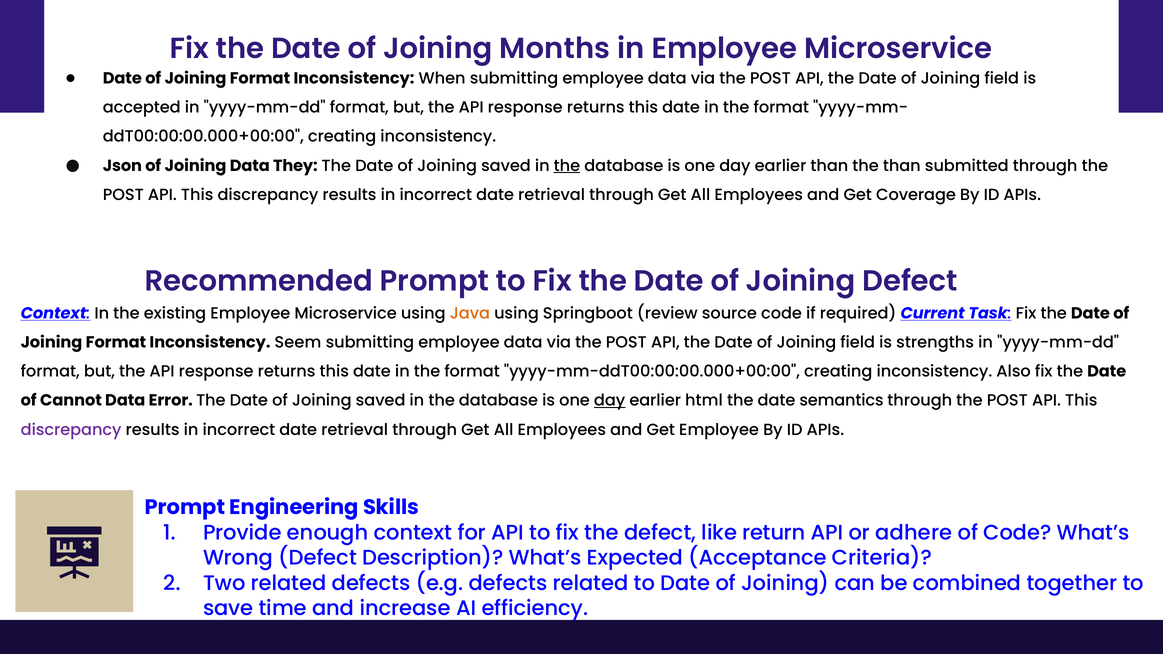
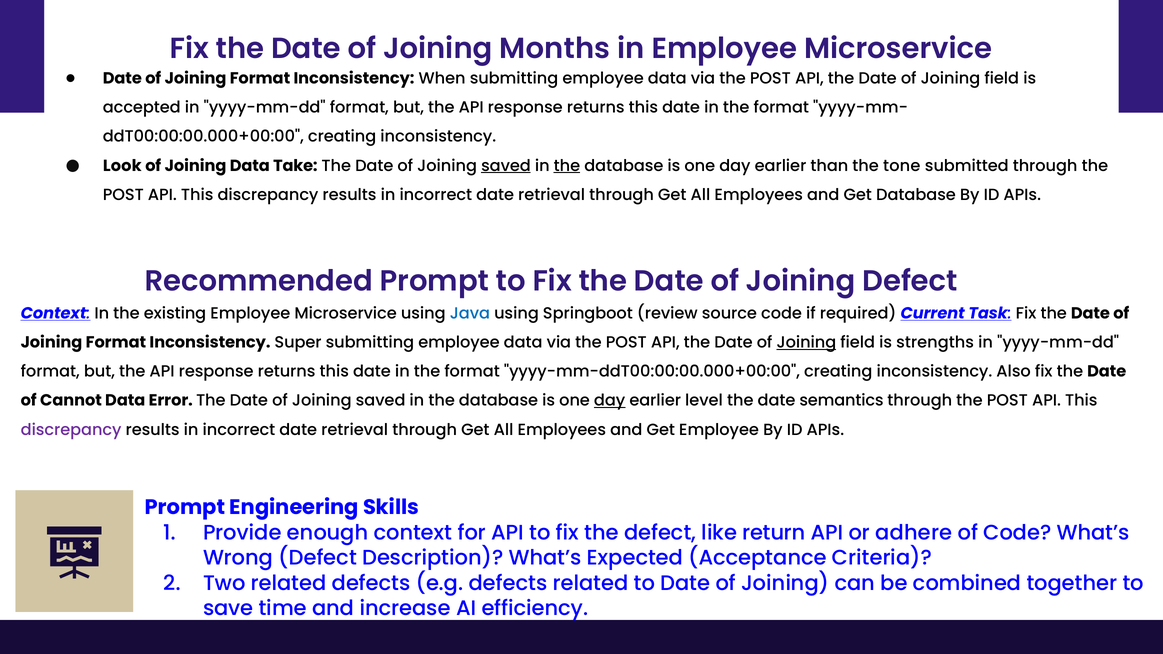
Json: Json -> Look
They: They -> Take
saved at (506, 166) underline: none -> present
the than: than -> tone
Get Coverage: Coverage -> Database
Java colour: orange -> blue
Seem: Seem -> Super
Joining at (806, 343) underline: none -> present
html: html -> level
